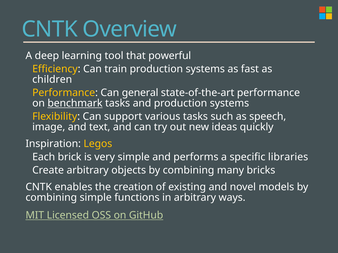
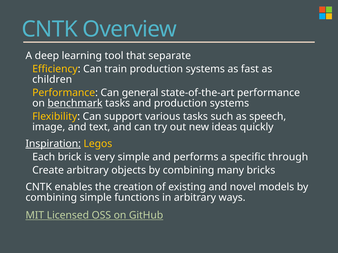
powerful: powerful -> separate
Inspiration underline: none -> present
libraries: libraries -> through
